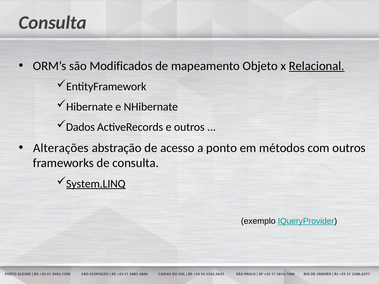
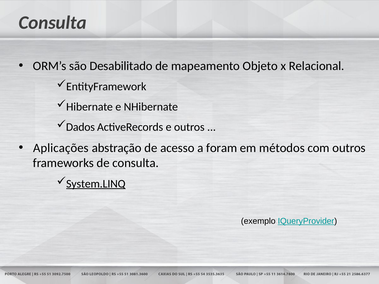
Modificados: Modificados -> Desabilitado
Relacional underline: present -> none
Alterações: Alterações -> Aplicações
ponto: ponto -> foram
